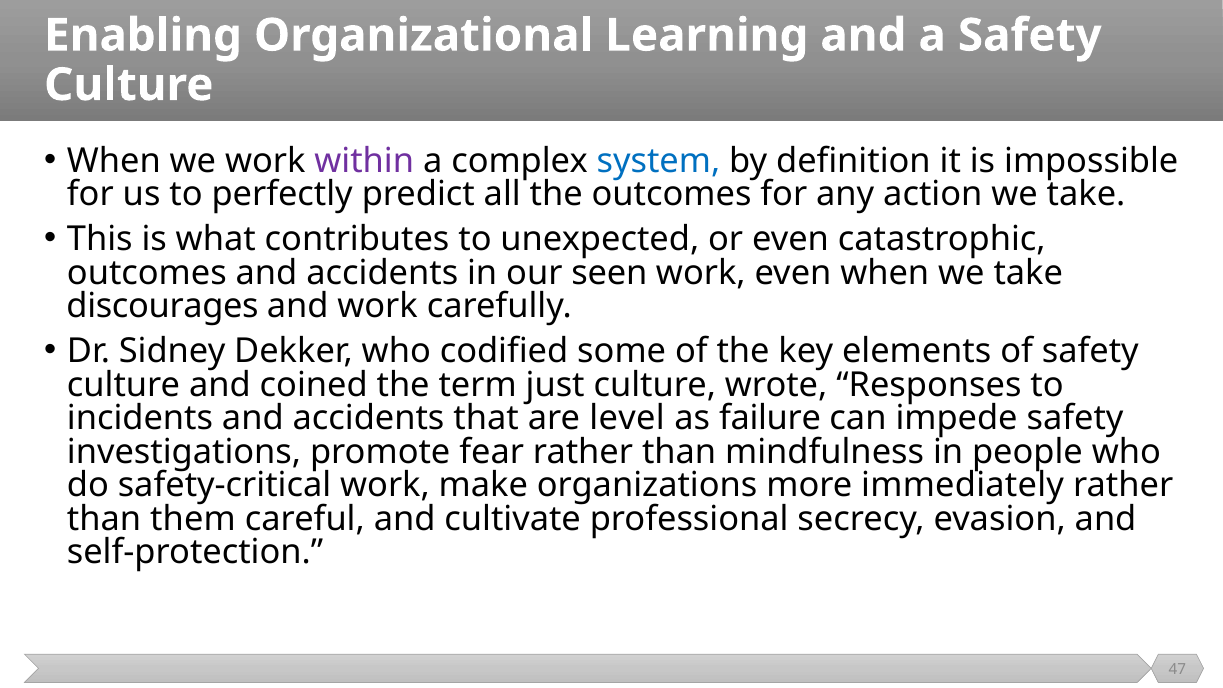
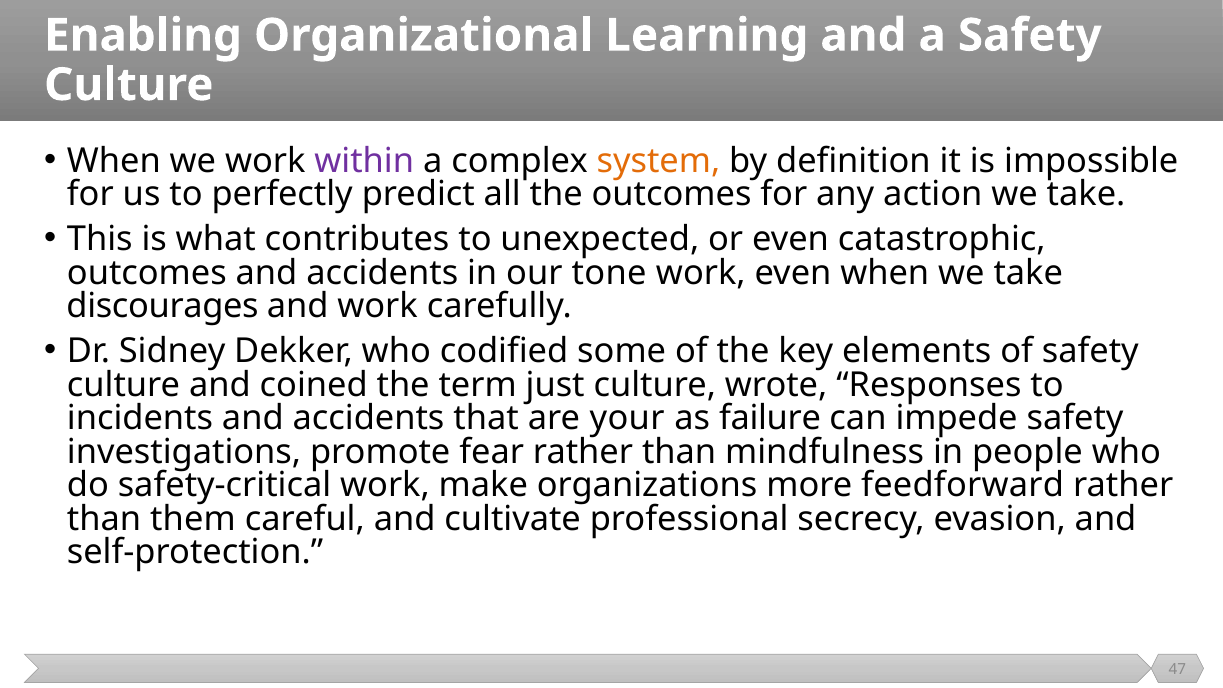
system colour: blue -> orange
seen: seen -> tone
level: level -> your
immediately: immediately -> feedforward
